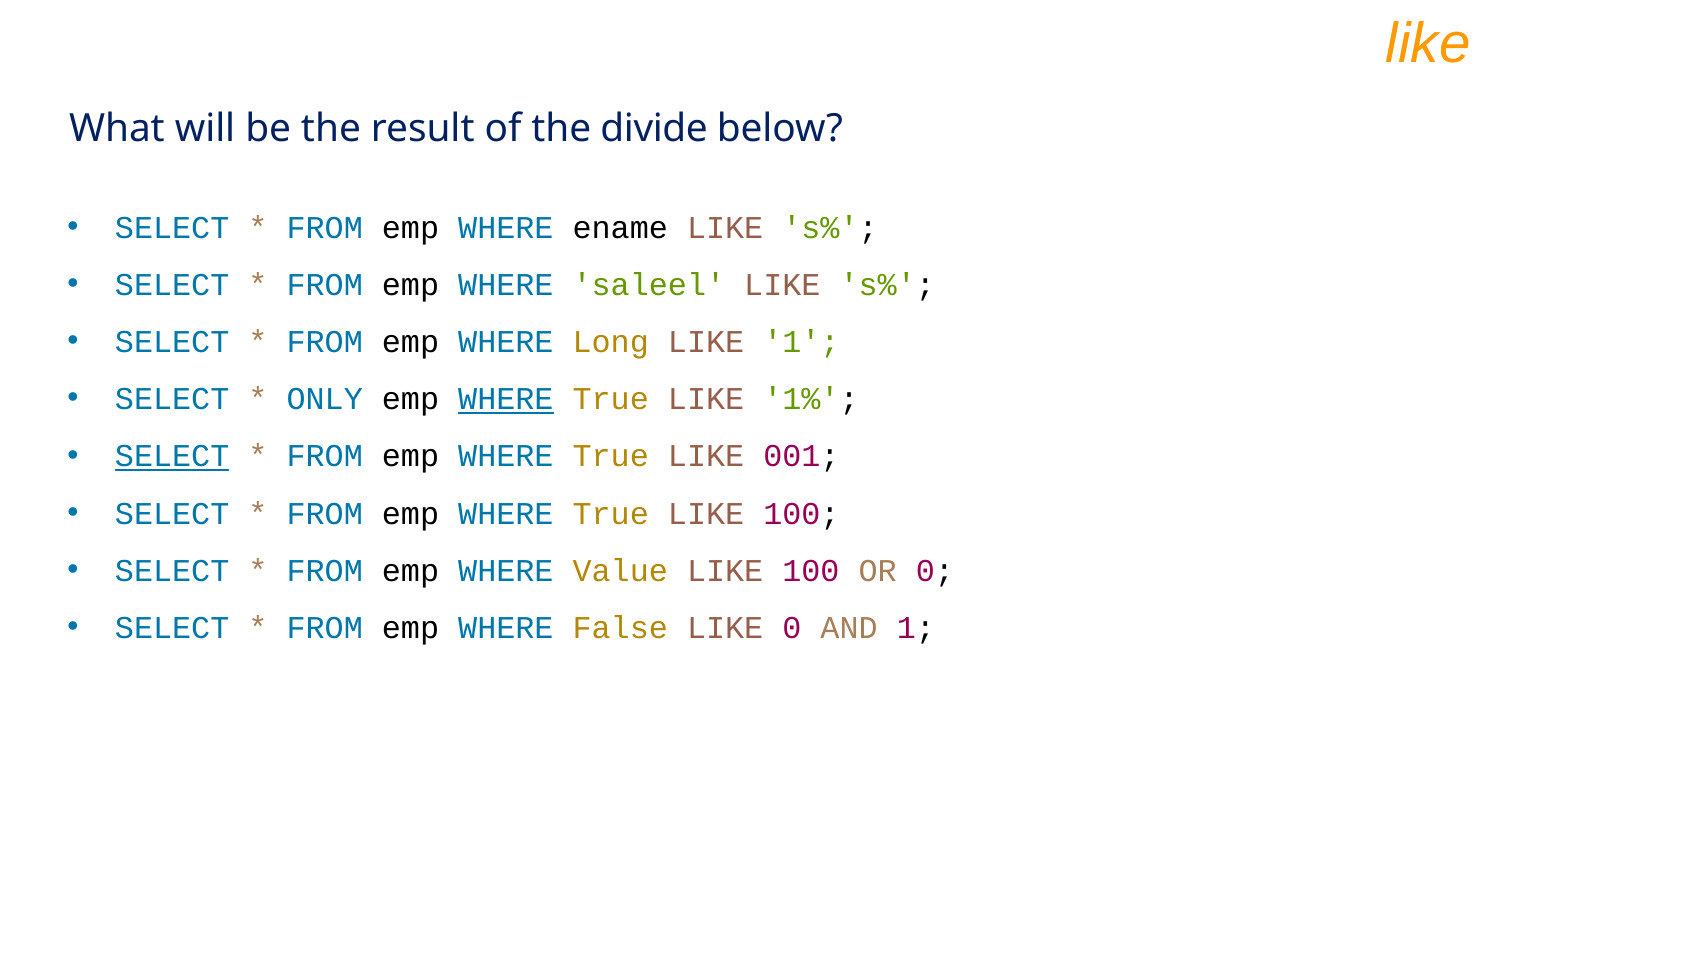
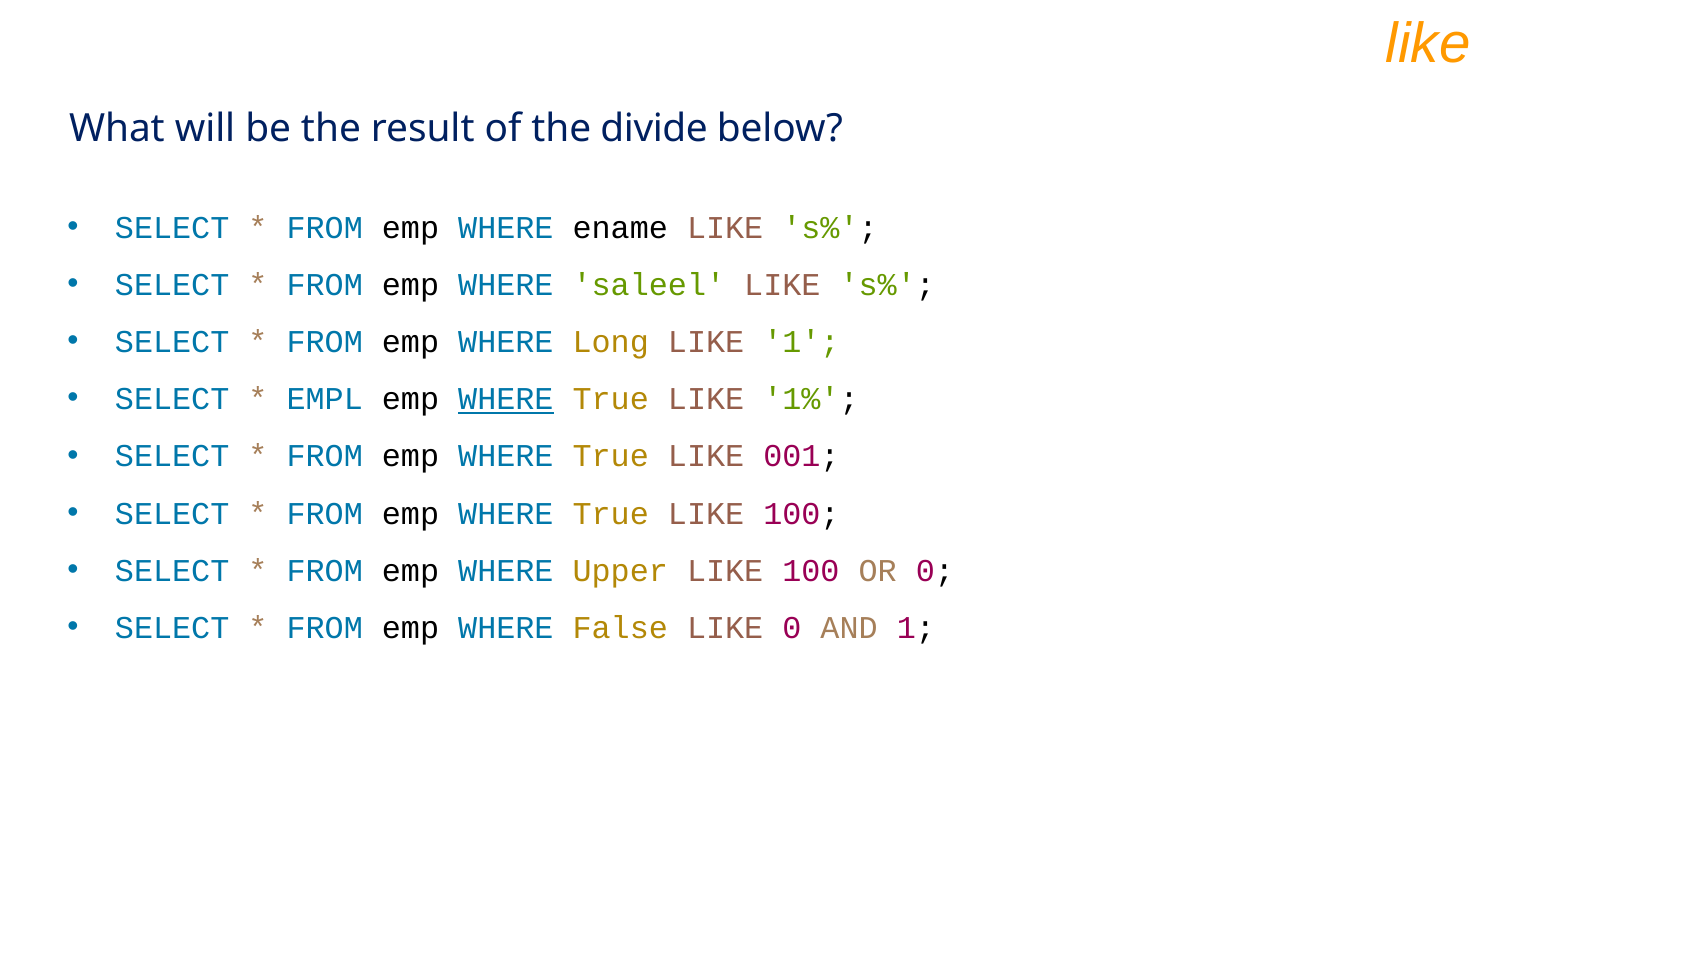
ONLY: ONLY -> EMPL
SELECT at (172, 457) underline: present -> none
Value: Value -> Upper
